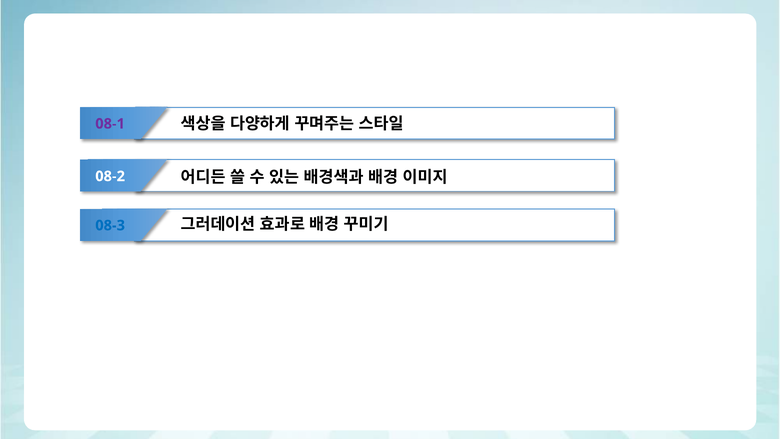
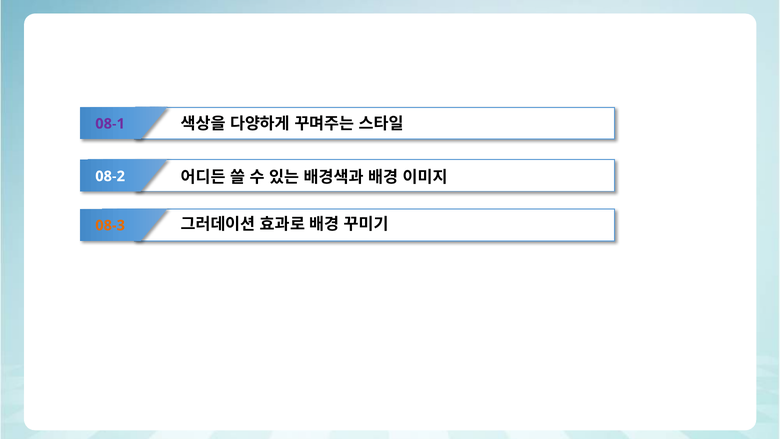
08-3 colour: blue -> orange
